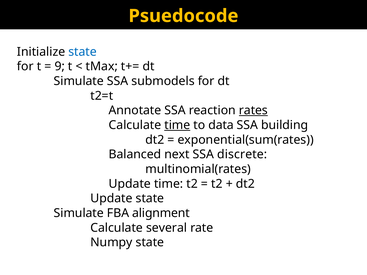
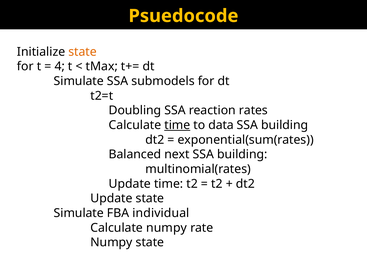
state at (83, 52) colour: blue -> orange
9: 9 -> 4
Annotate: Annotate -> Doubling
rates underline: present -> none
next SSA discrete: discrete -> building
alignment: alignment -> individual
Calculate several: several -> numpy
